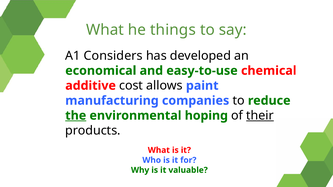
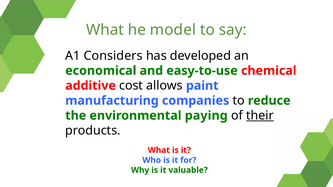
things: things -> model
the underline: present -> none
hoping: hoping -> paying
